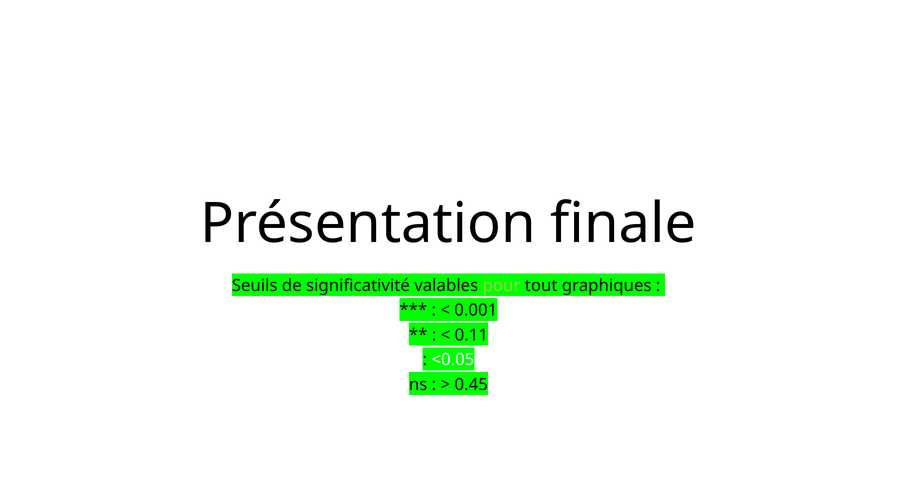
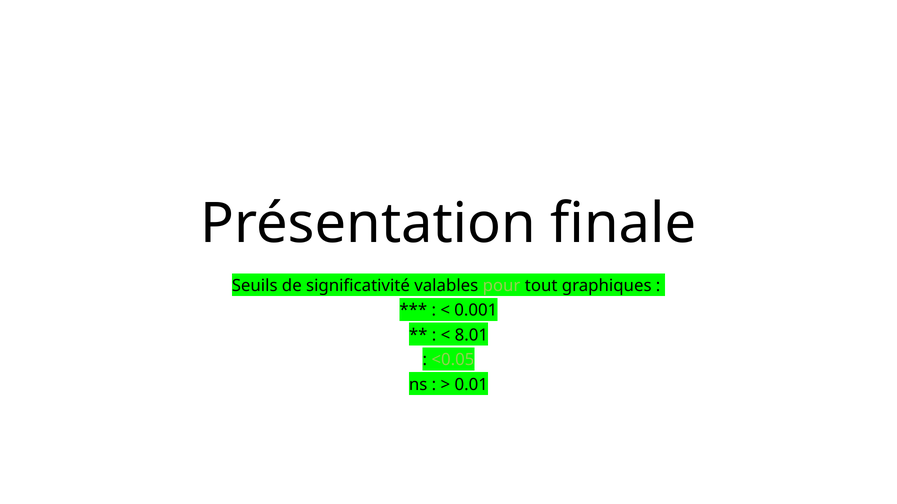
0.11: 0.11 -> 8.01
<0.05 colour: white -> light green
0.45: 0.45 -> 0.01
